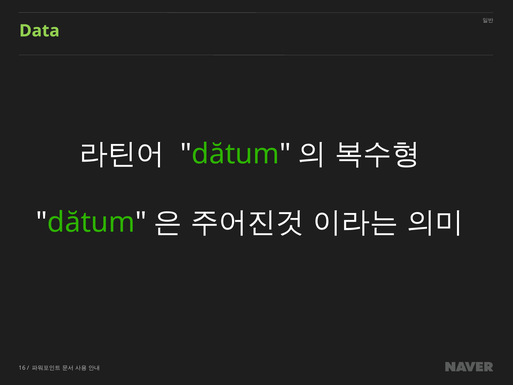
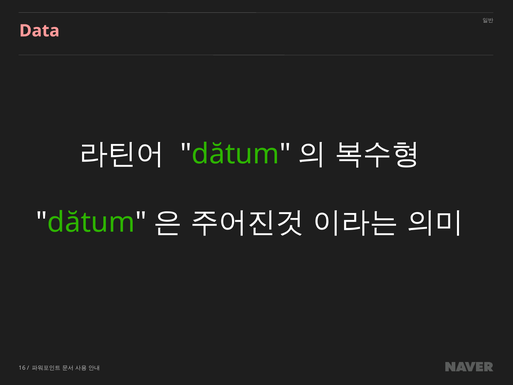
Data colour: light green -> pink
